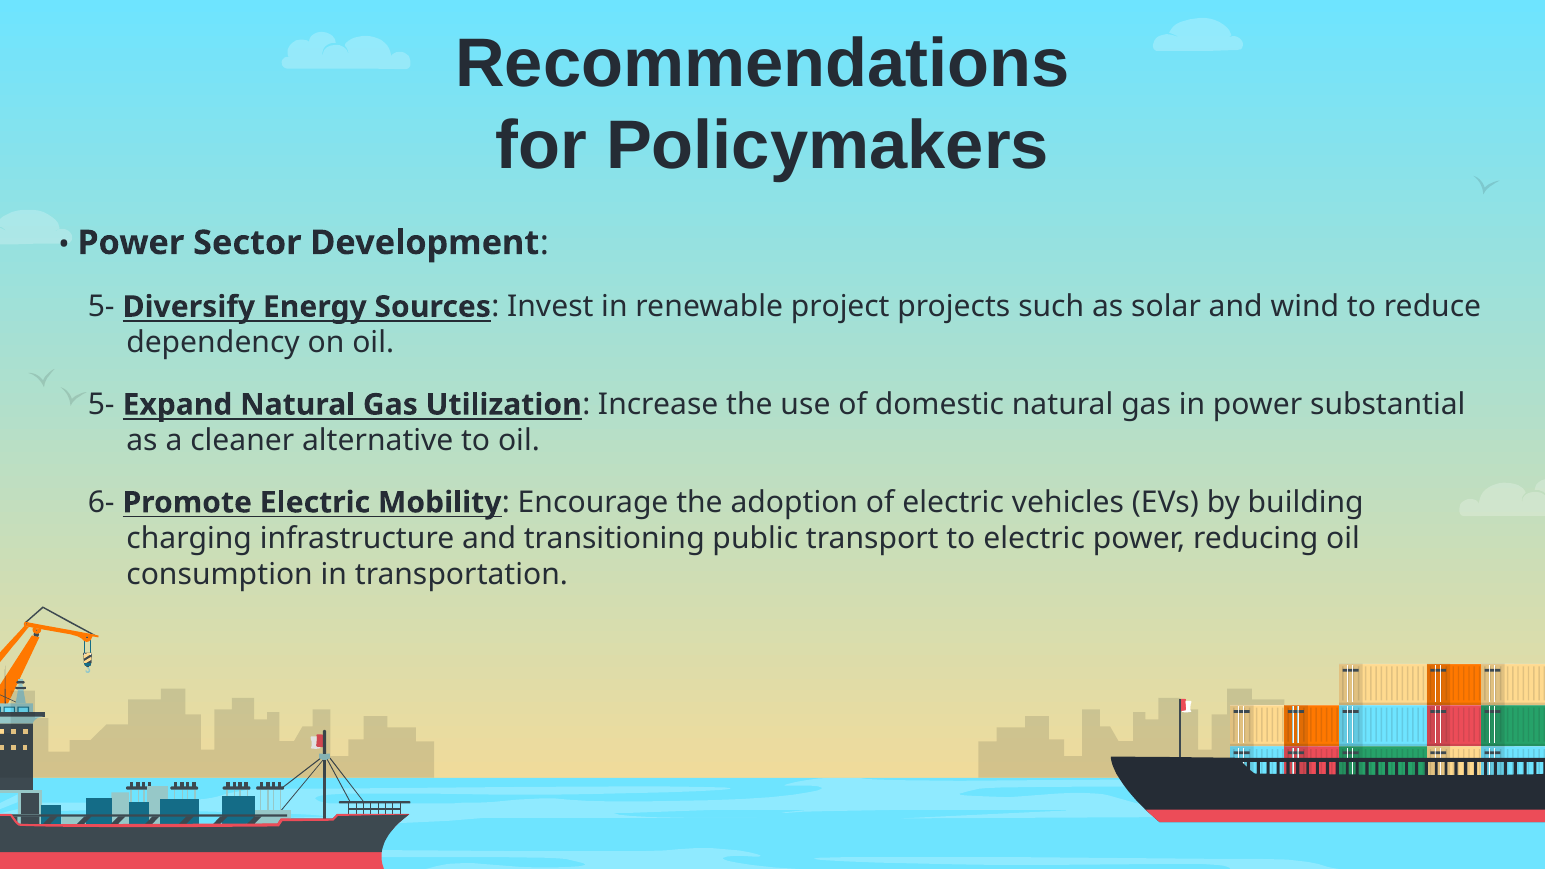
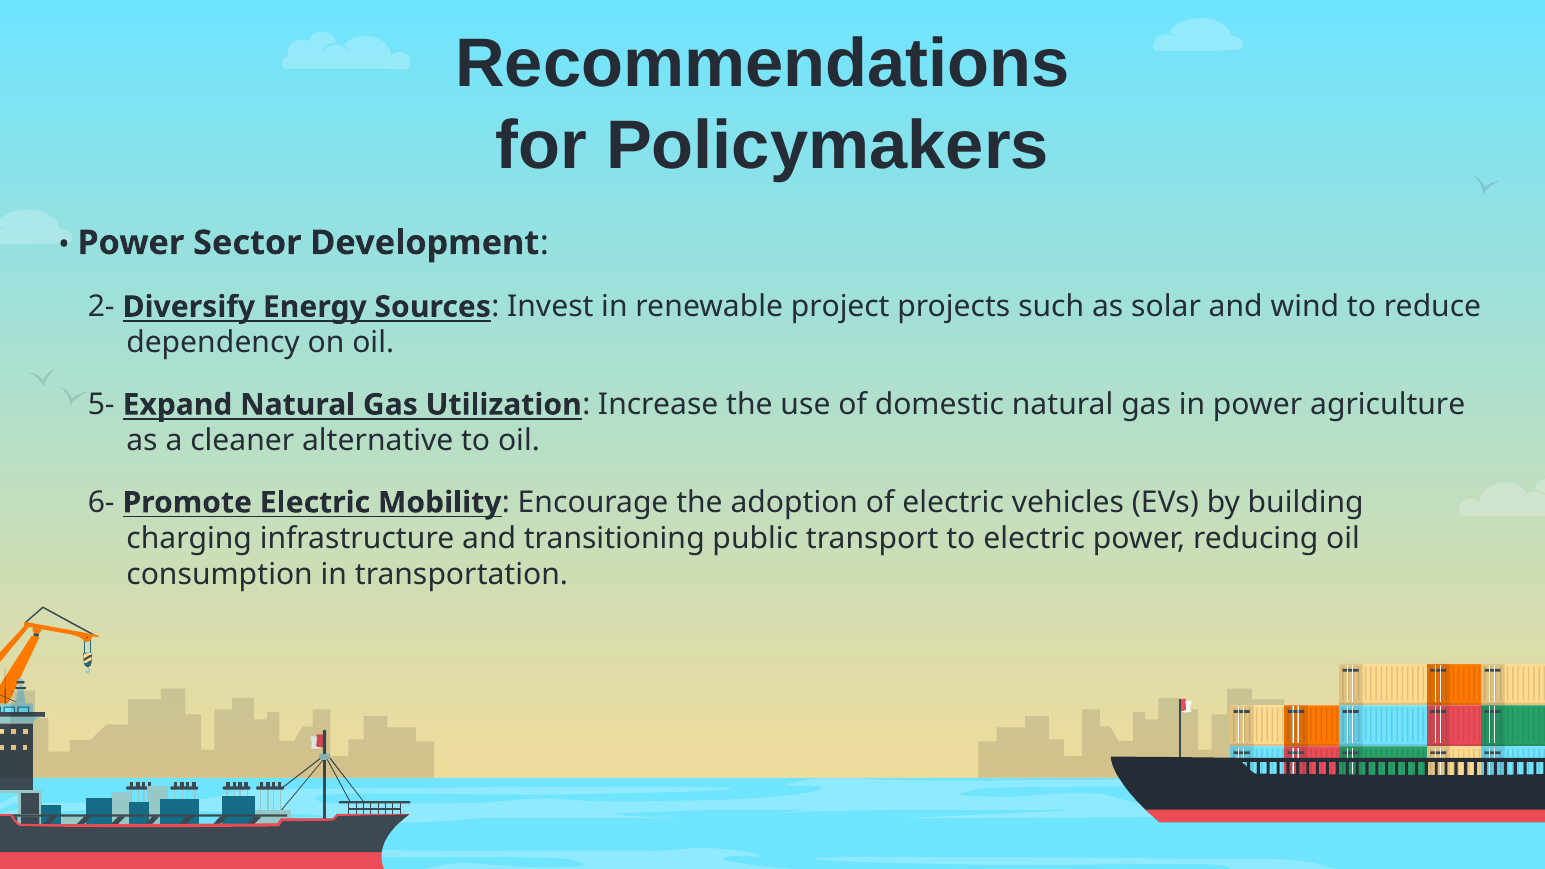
5- at (101, 307): 5- -> 2-
substantial: substantial -> agriculture
